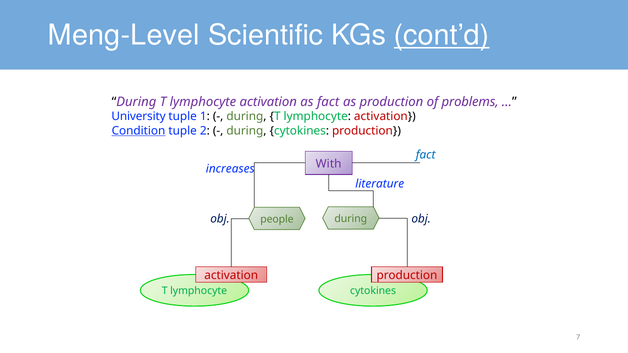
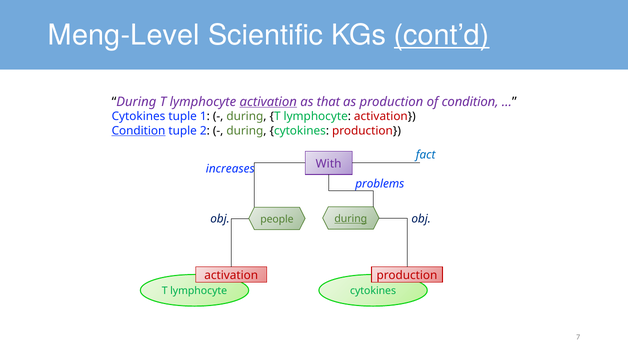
activation at (268, 102) underline: none -> present
as fact: fact -> that
of problems: problems -> condition
University at (139, 117): University -> Cytokines
literature: literature -> problems
during at (351, 219) underline: none -> present
